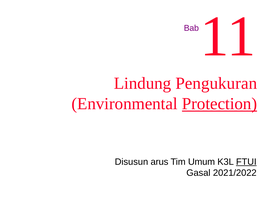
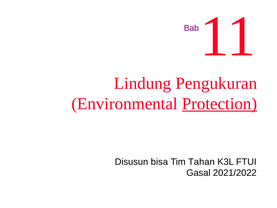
arus: arus -> bisa
Umum: Umum -> Tahan
FTUI underline: present -> none
